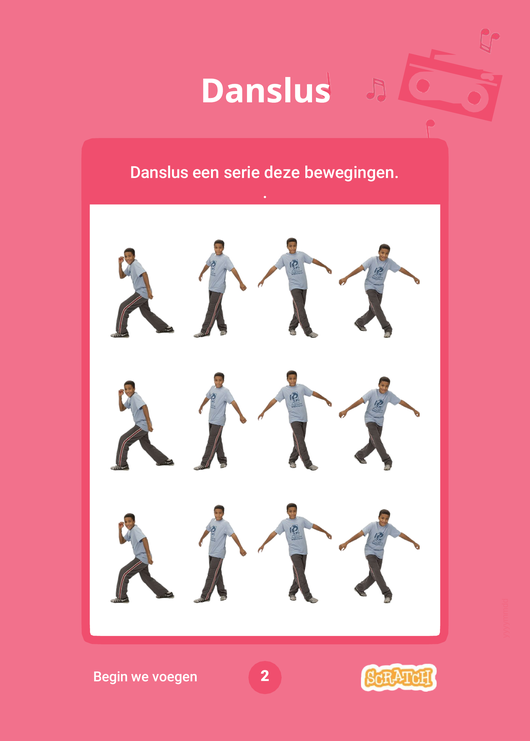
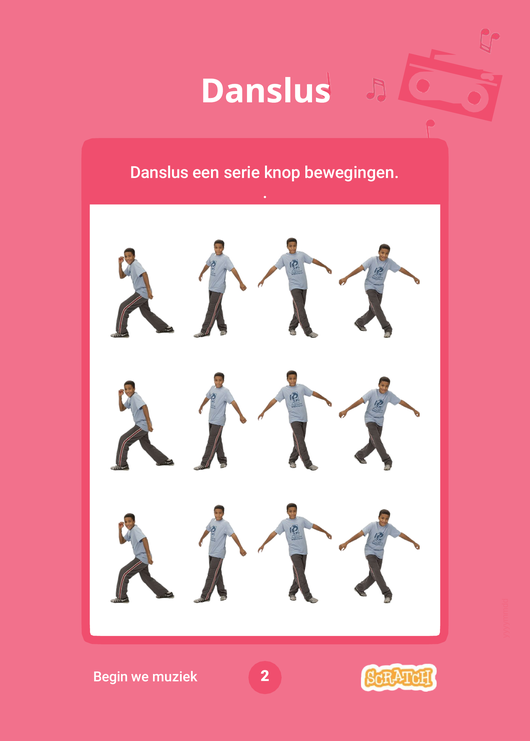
deze: deze -> knop
voegen: voegen -> muziek
